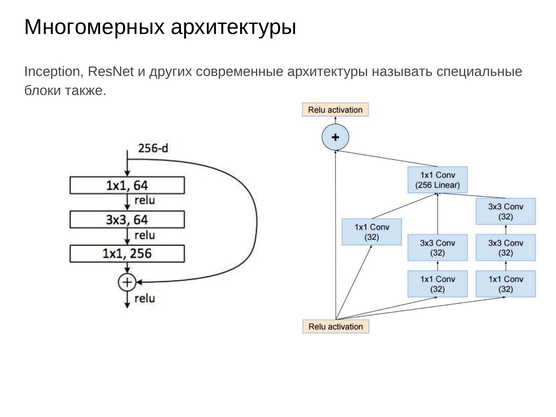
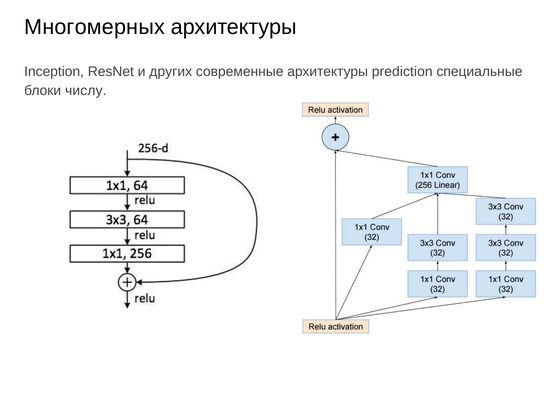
называть: называть -> prediction
также: также -> числу
